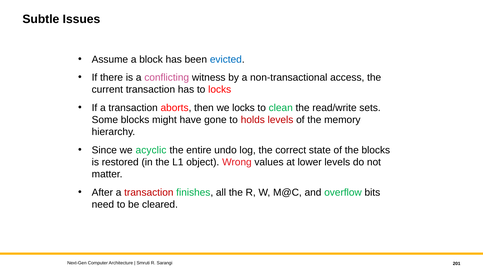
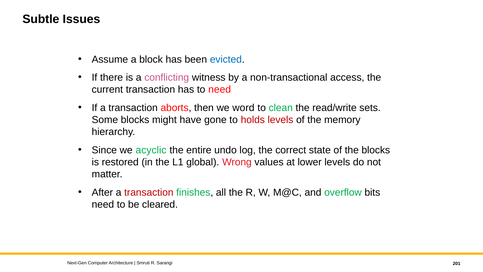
to locks: locks -> need
we locks: locks -> word
object: object -> global
